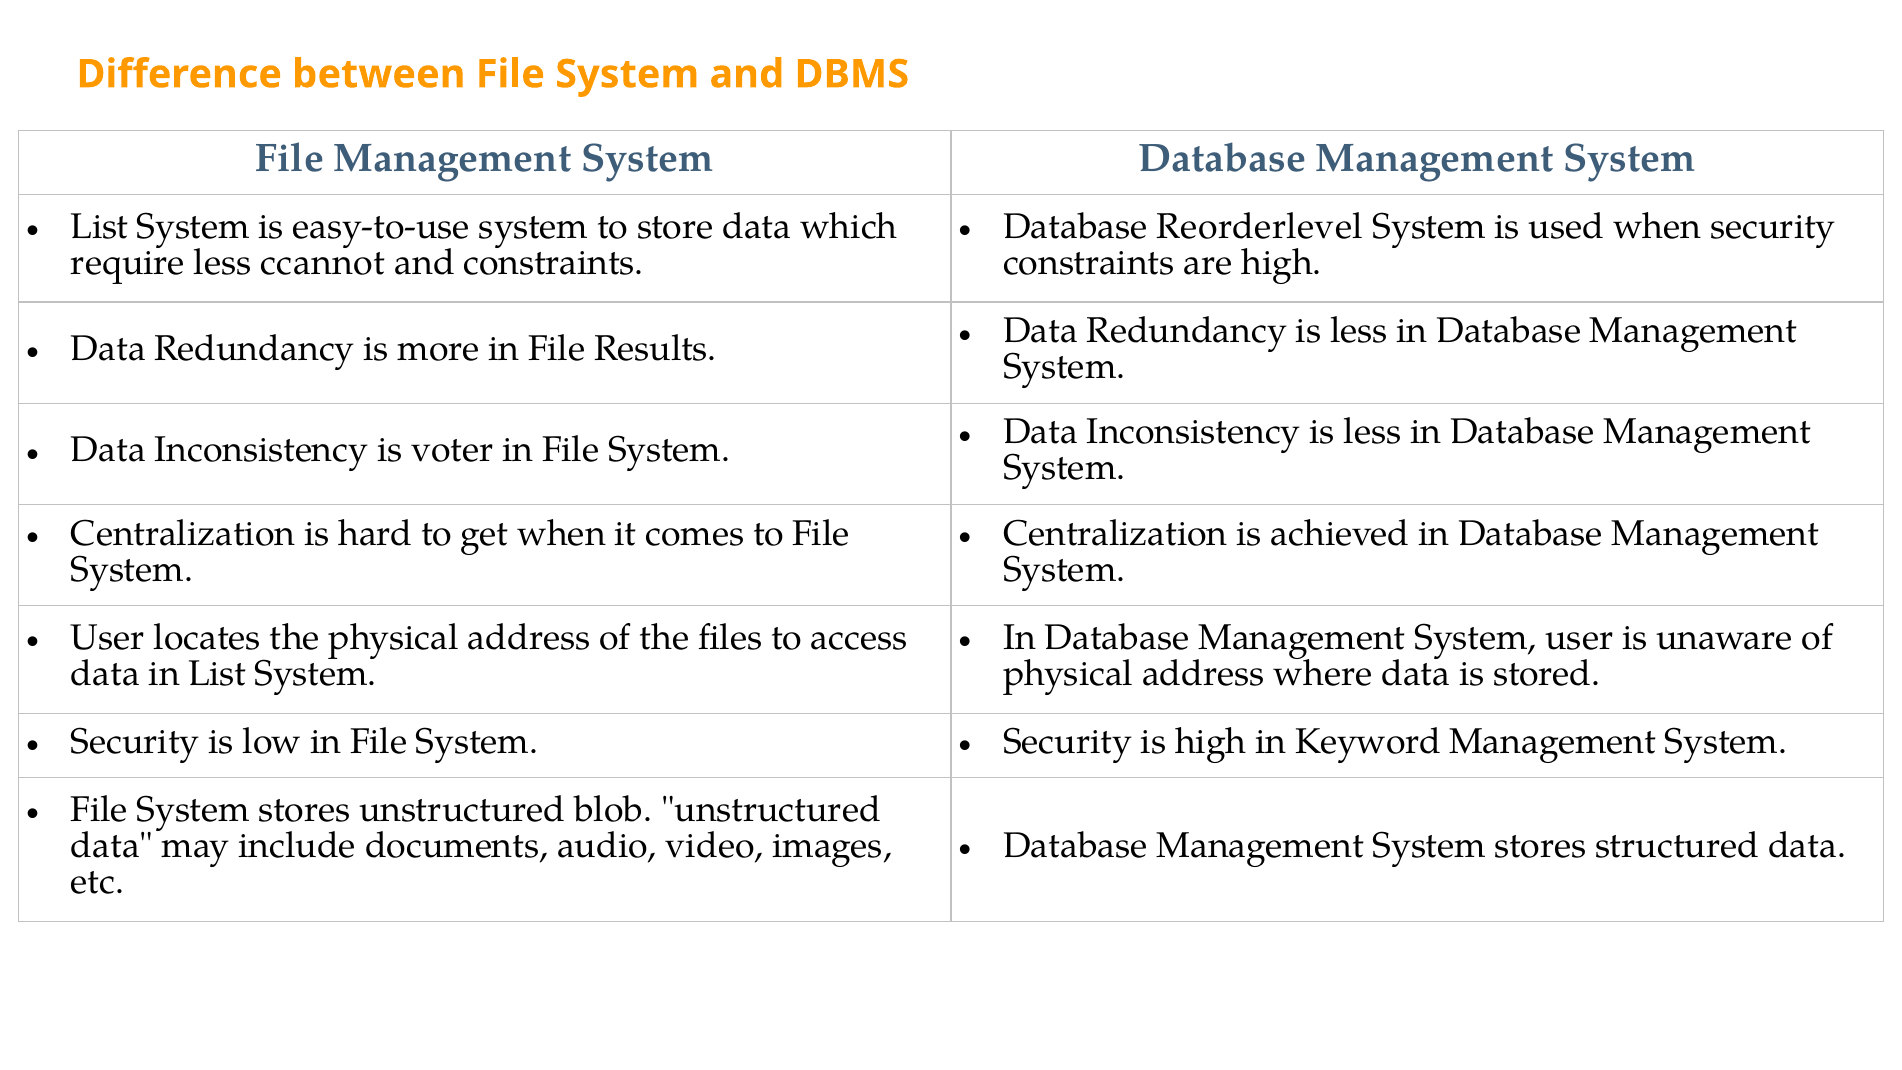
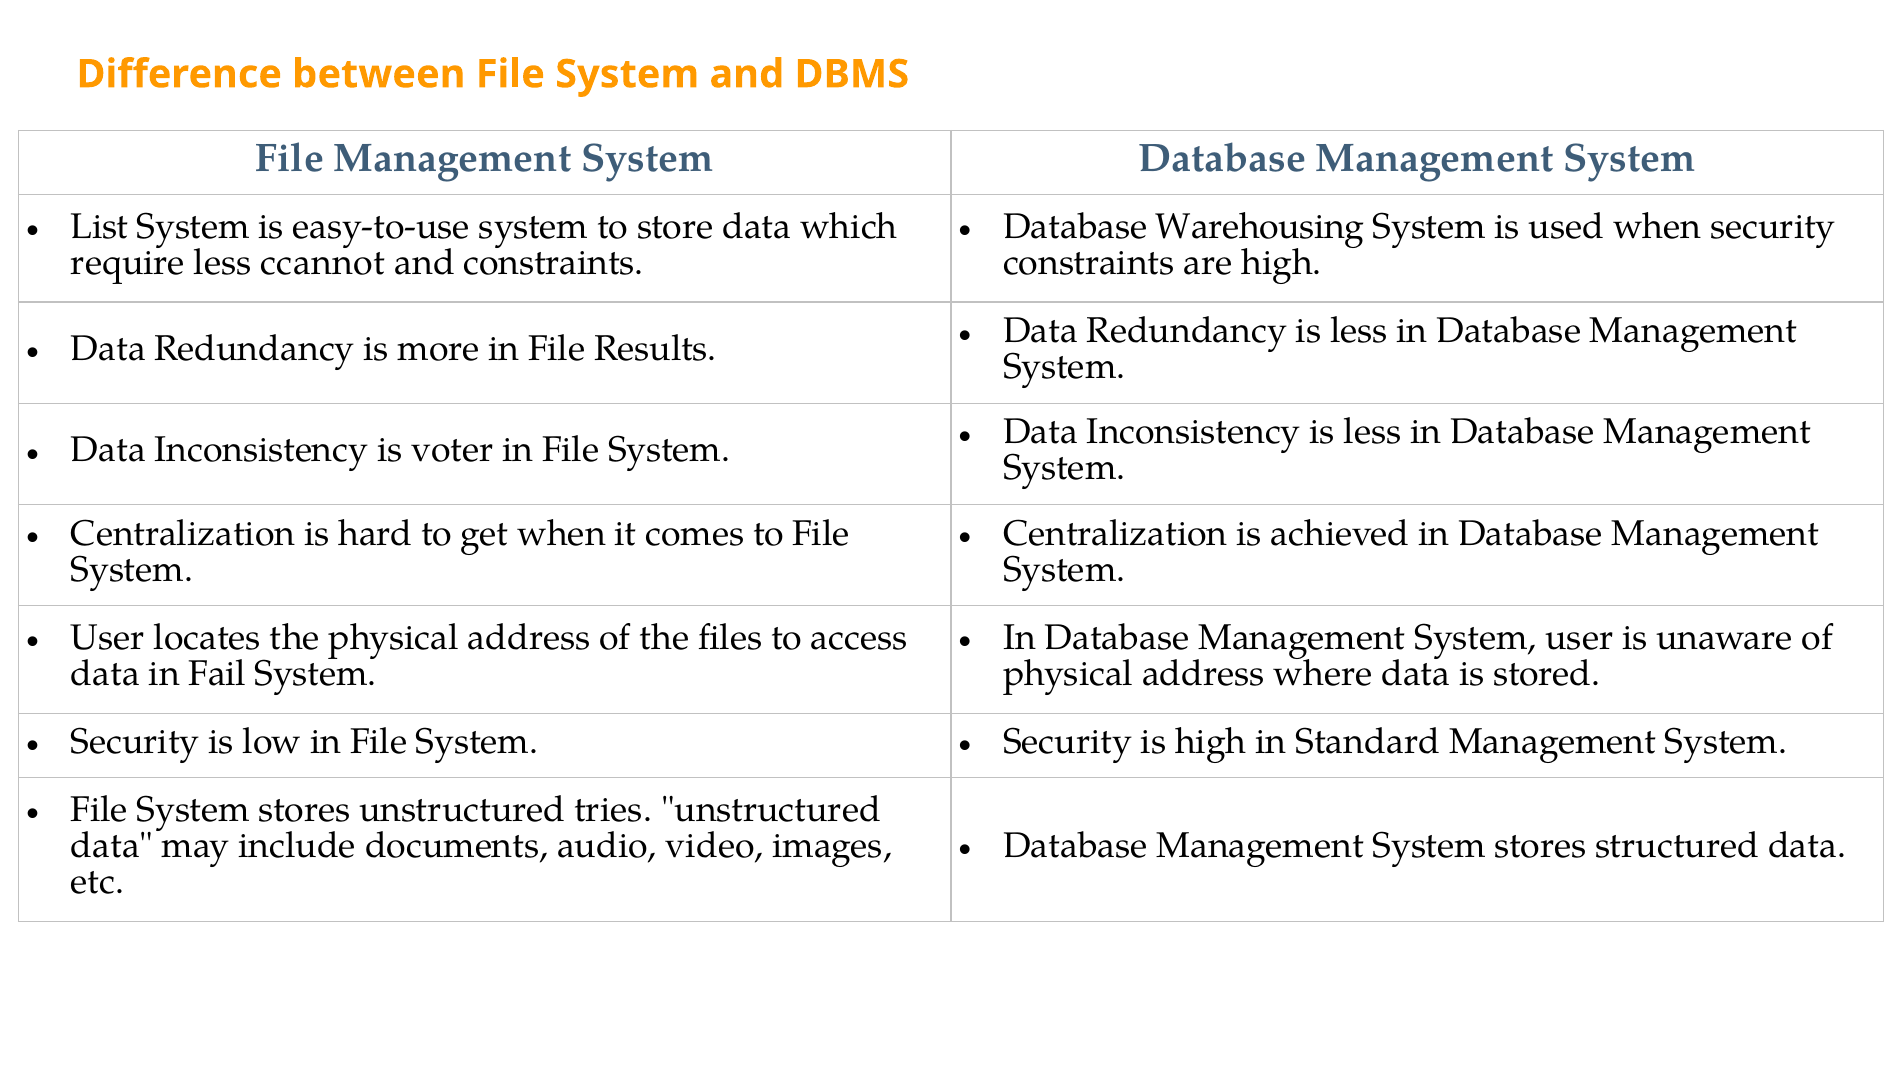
Reorderlevel: Reorderlevel -> Warehousing
in List: List -> Fail
Keyword: Keyword -> Standard
blob: blob -> tries
